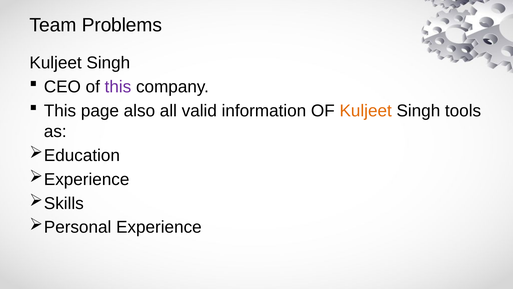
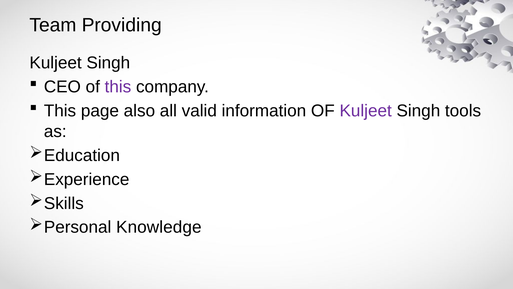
Problems: Problems -> Providing
Kuljeet at (366, 111) colour: orange -> purple
Experience: Experience -> Knowledge
